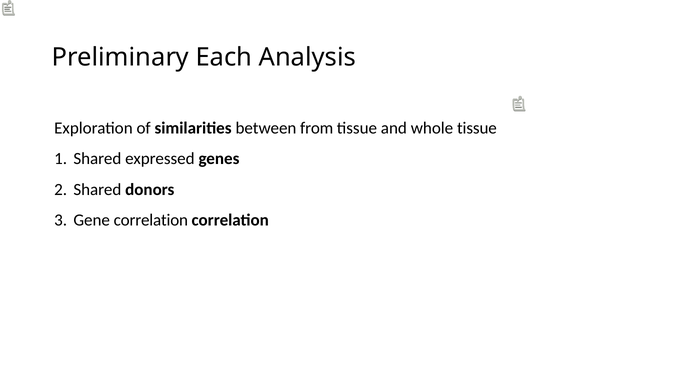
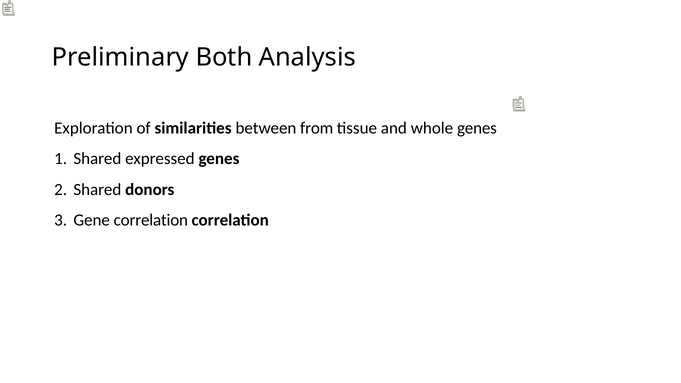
Each: Each -> Both
whole tissue: tissue -> genes
